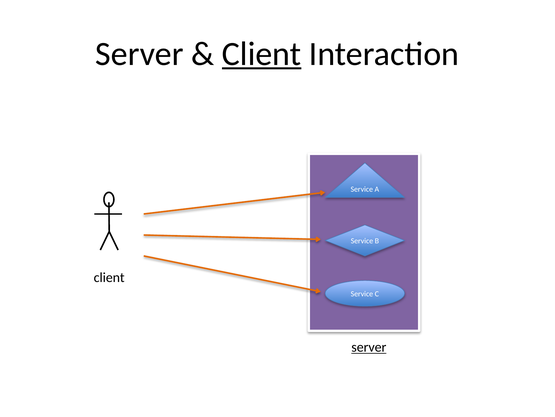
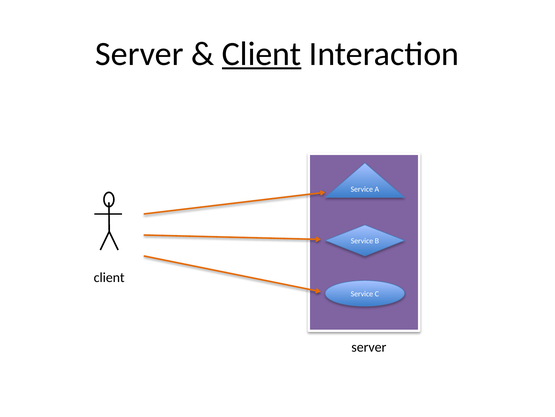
server at (369, 347) underline: present -> none
